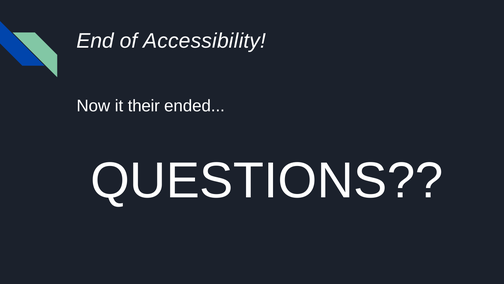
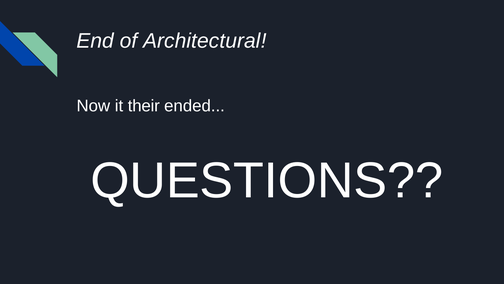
Accessibility: Accessibility -> Architectural
